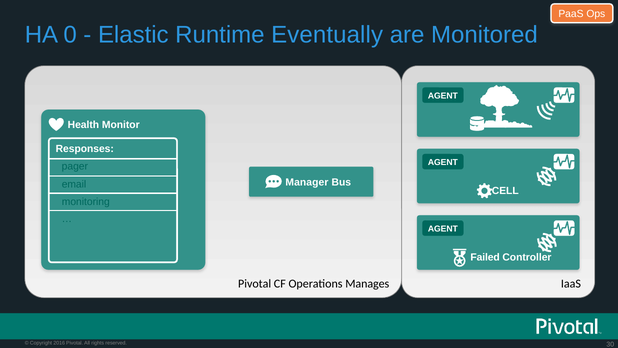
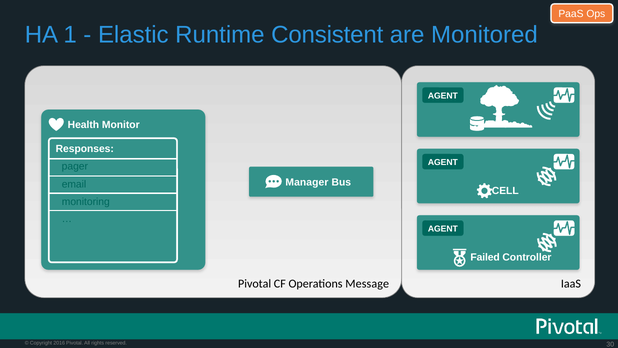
0: 0 -> 1
Eventually: Eventually -> Consistent
Manages: Manages -> Message
